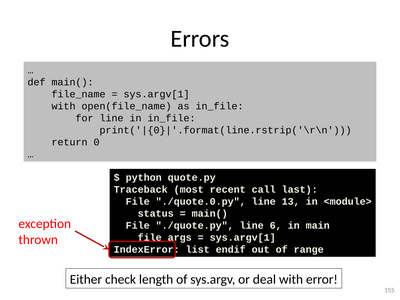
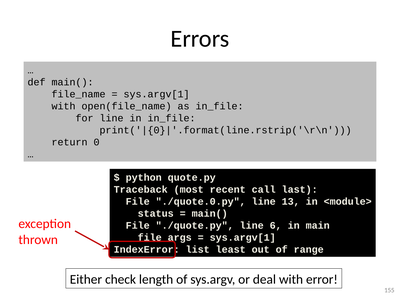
endif: endif -> least
